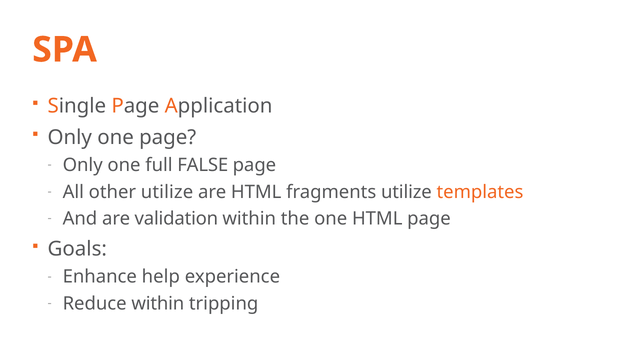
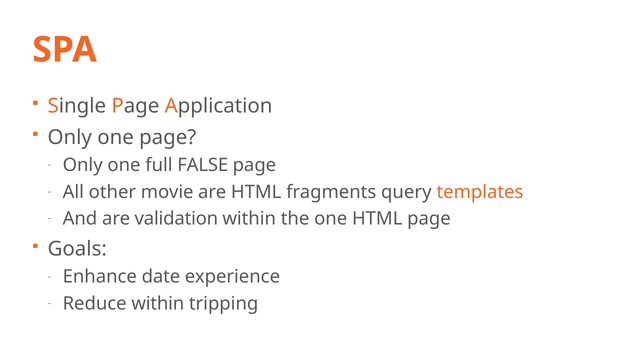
other utilize: utilize -> movie
fragments utilize: utilize -> query
help: help -> date
